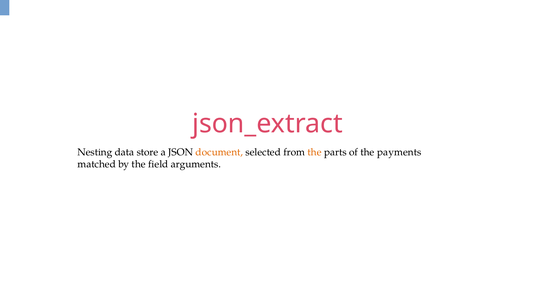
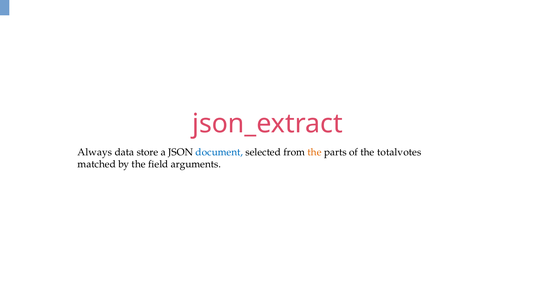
Nesting: Nesting -> Always
document colour: orange -> blue
payments: payments -> totalvotes
